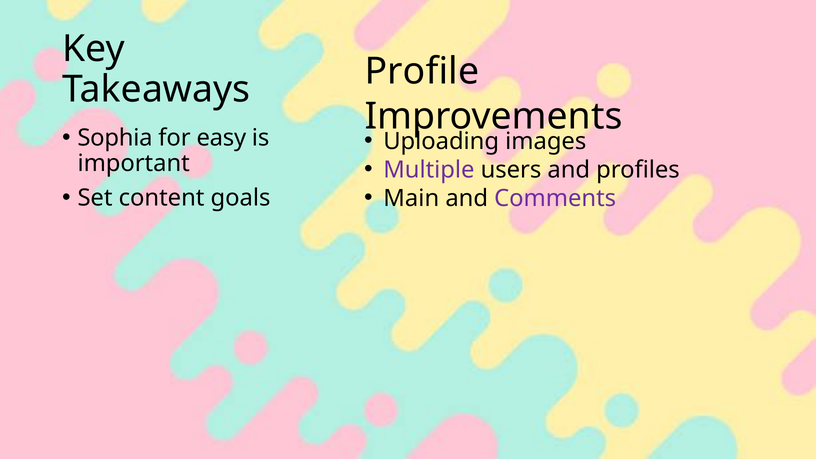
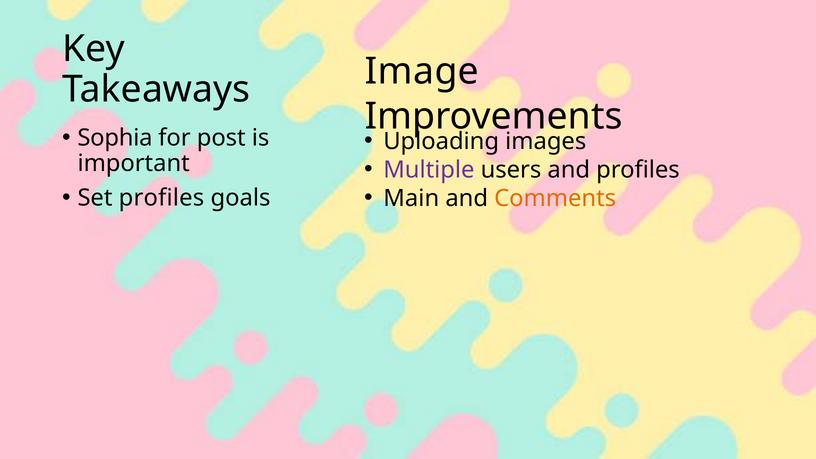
Profile: Profile -> Image
easy: easy -> post
Set content: content -> profiles
Comments colour: purple -> orange
